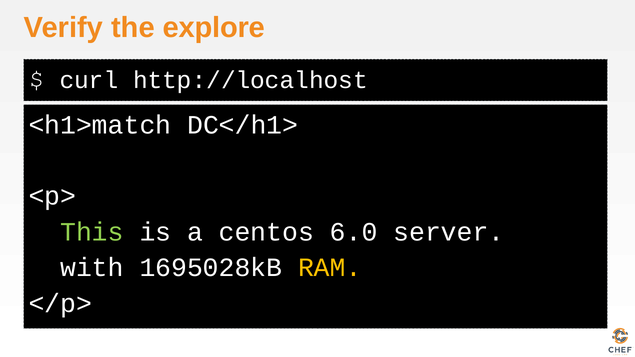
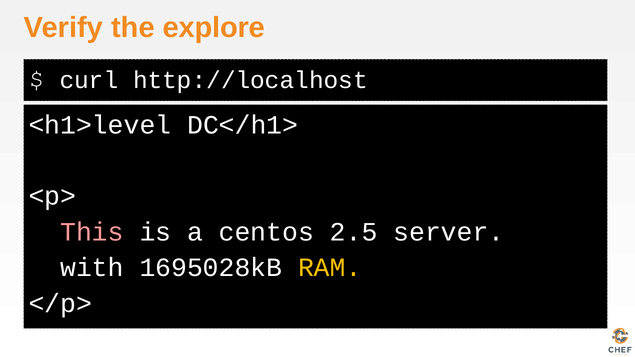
<h1>match: <h1>match -> <h1>level
This colour: light green -> pink
6.0: 6.0 -> 2.5
